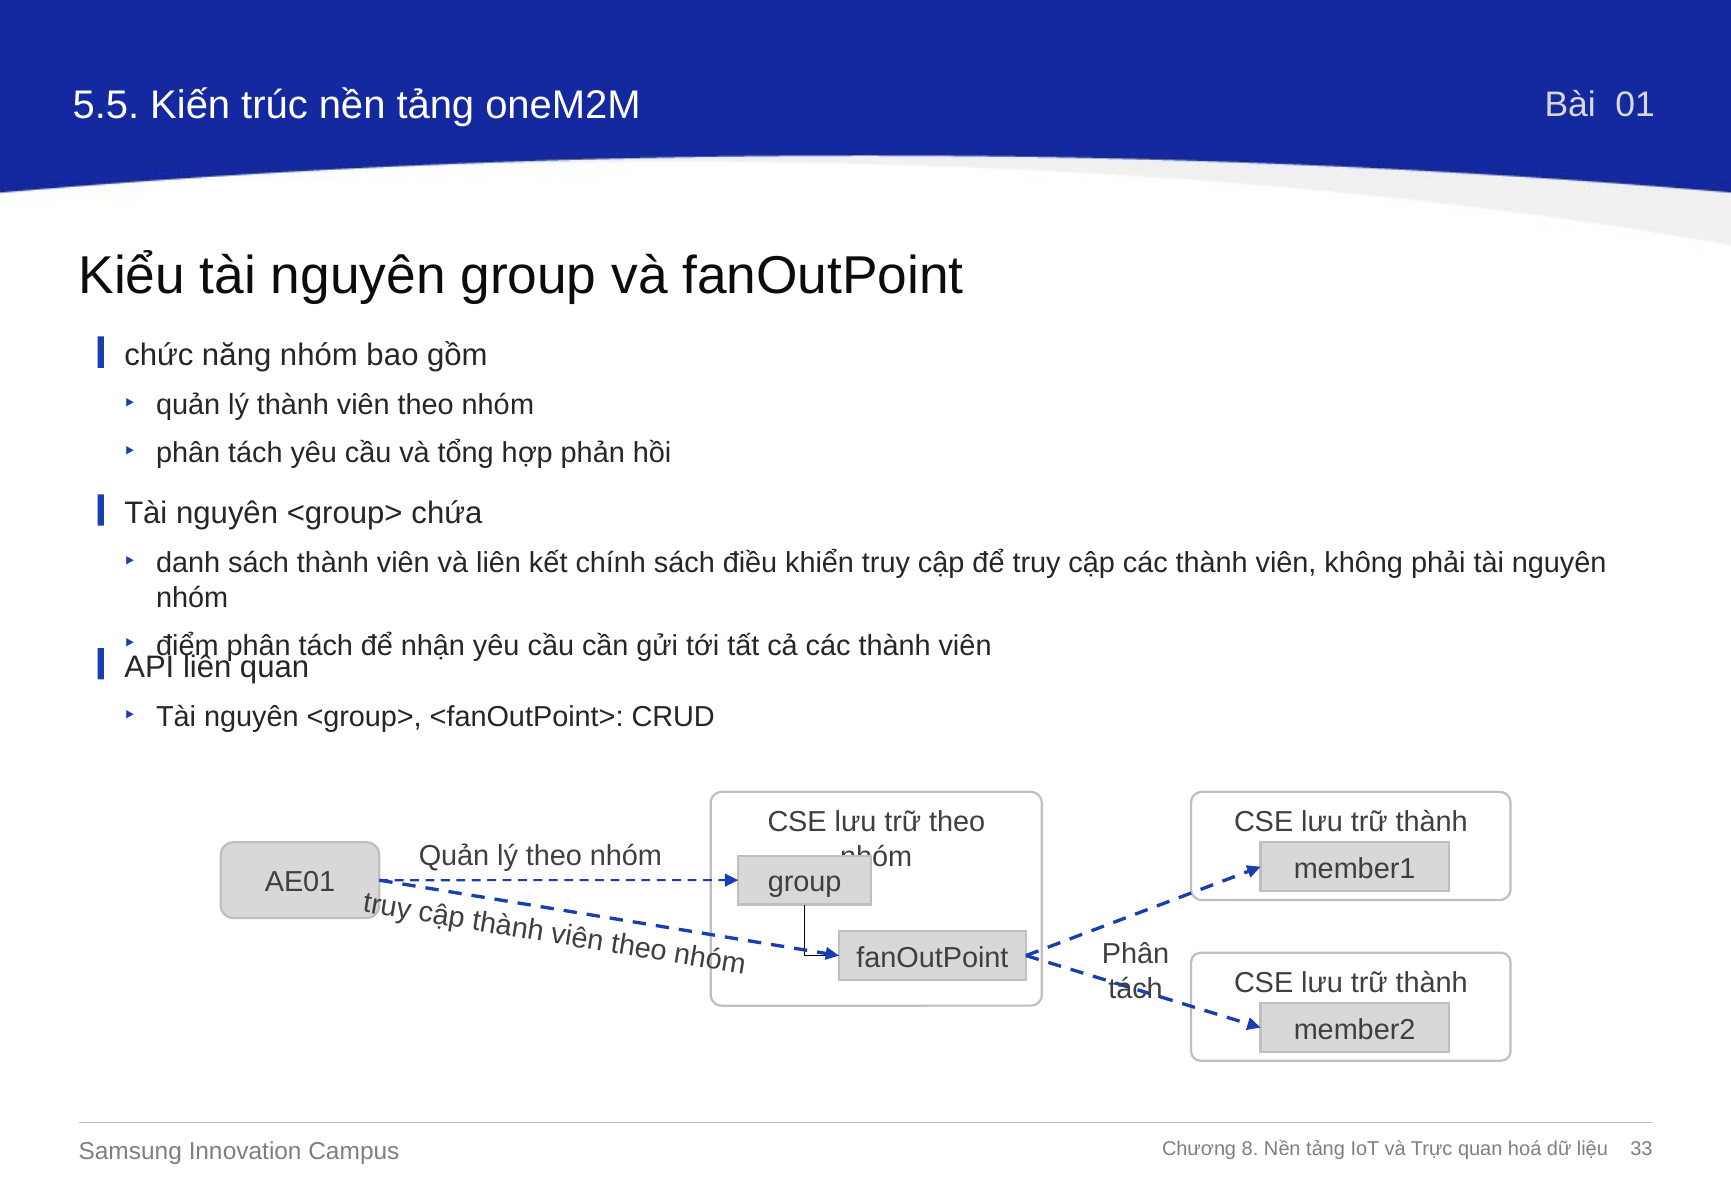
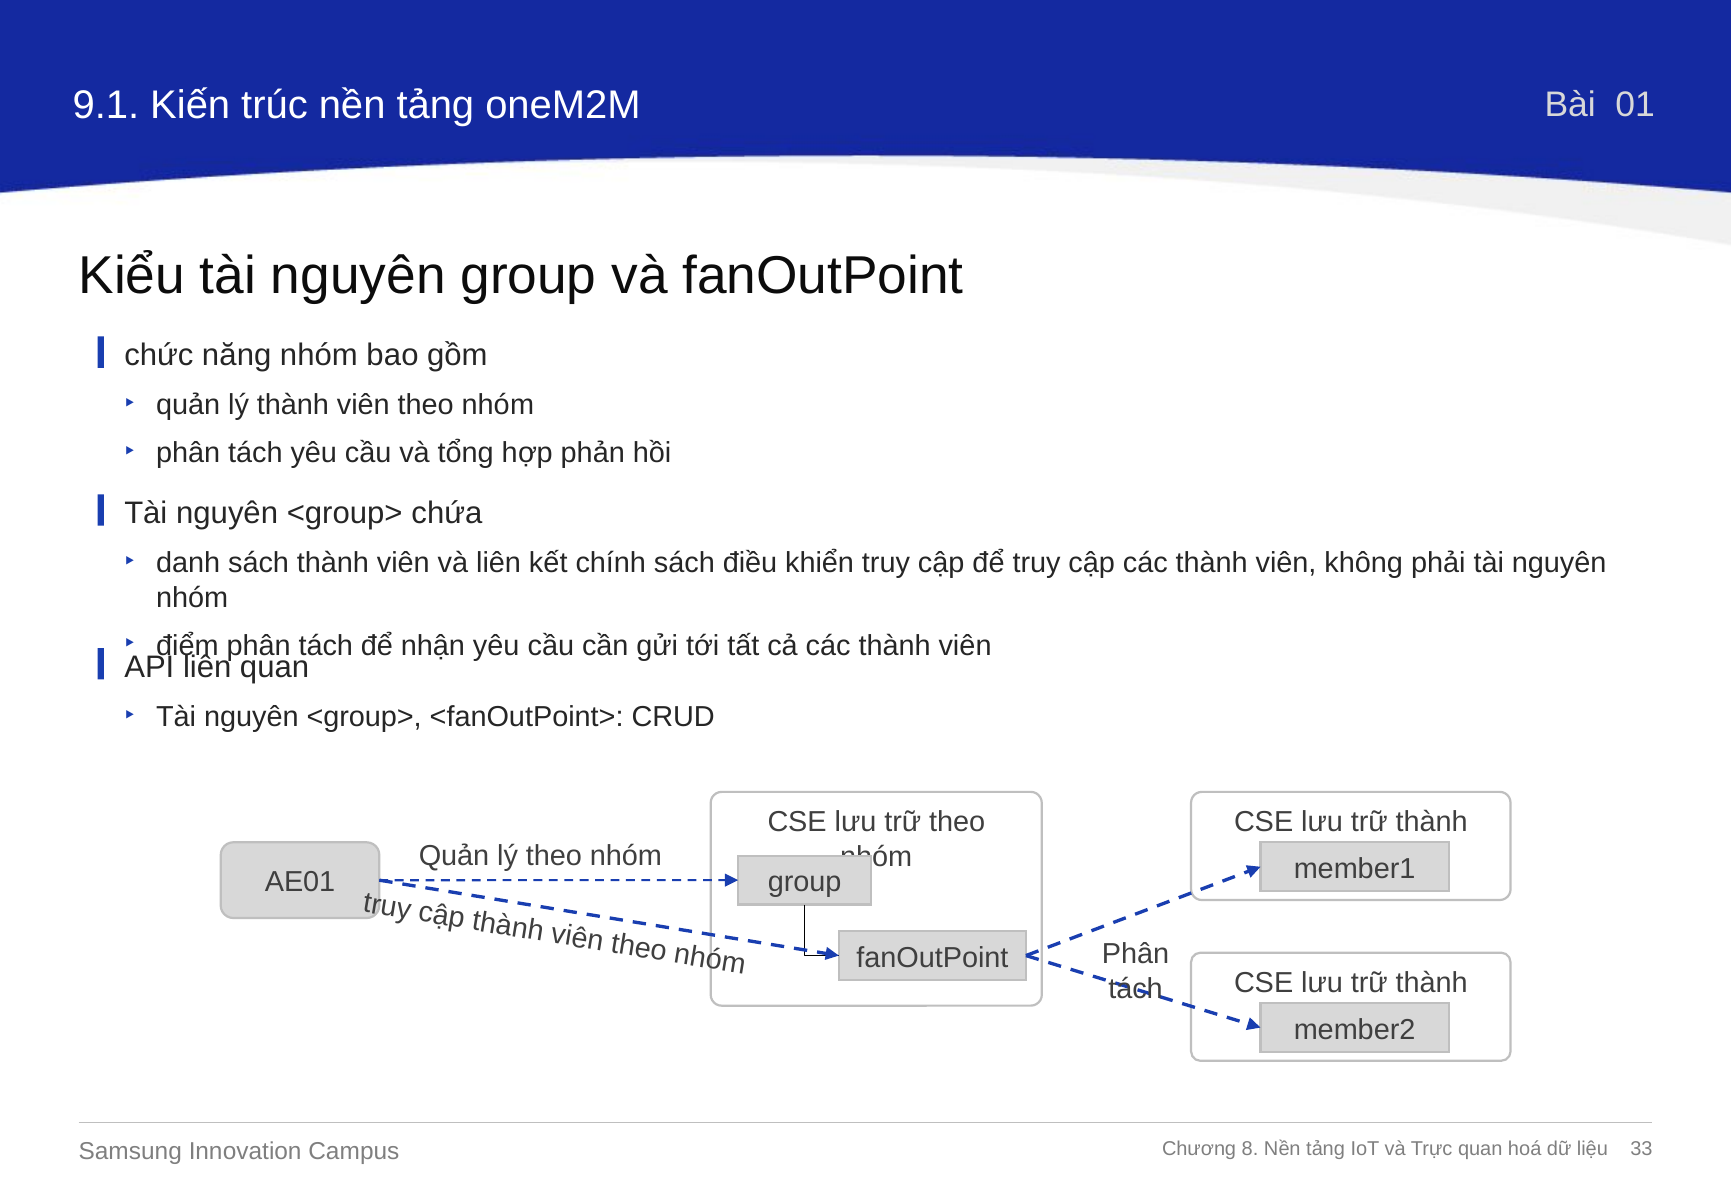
5.5: 5.5 -> 9.1
